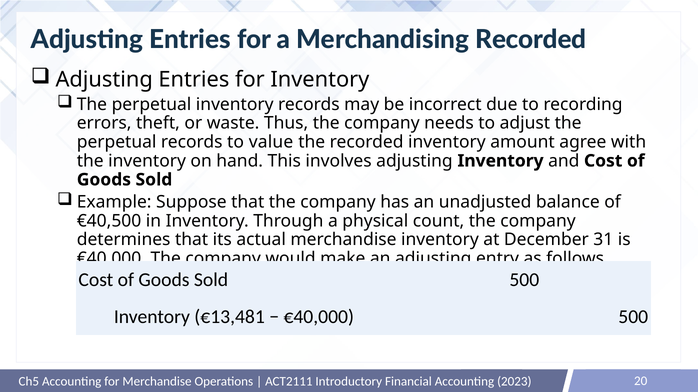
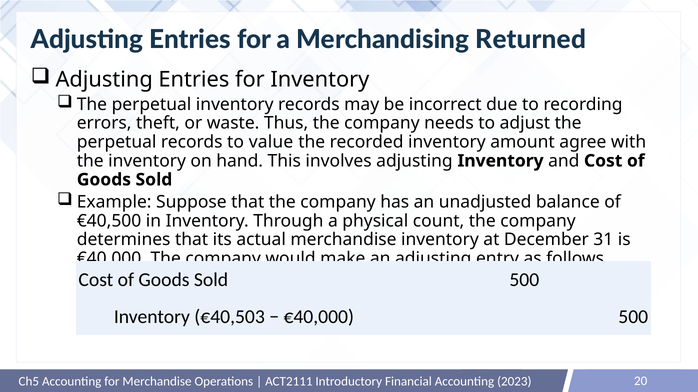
Merchandising Recorded: Recorded -> Returned
€13,481: €13,481 -> €40,503
